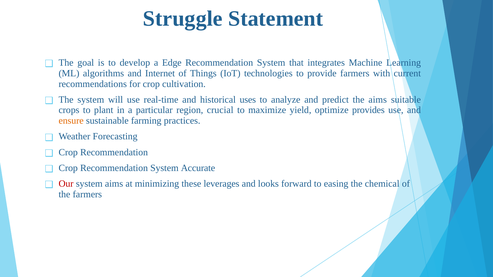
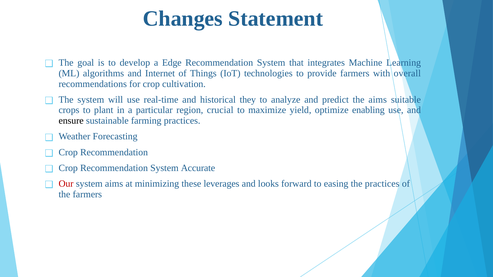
Struggle: Struggle -> Changes
current: current -> overall
uses: uses -> they
provides: provides -> enabling
ensure colour: orange -> black
the chemical: chemical -> practices
